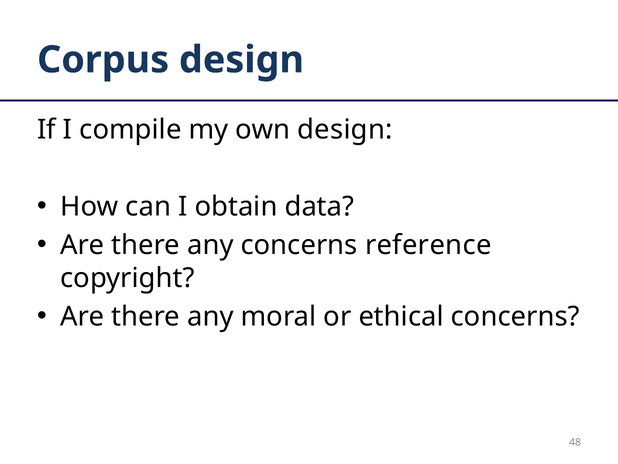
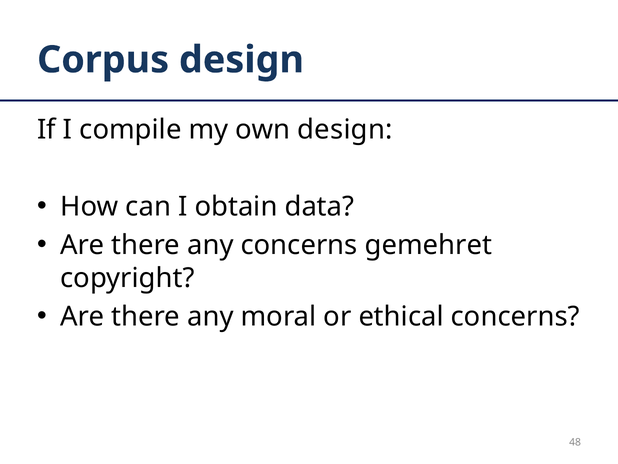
reference: reference -> gemehret
